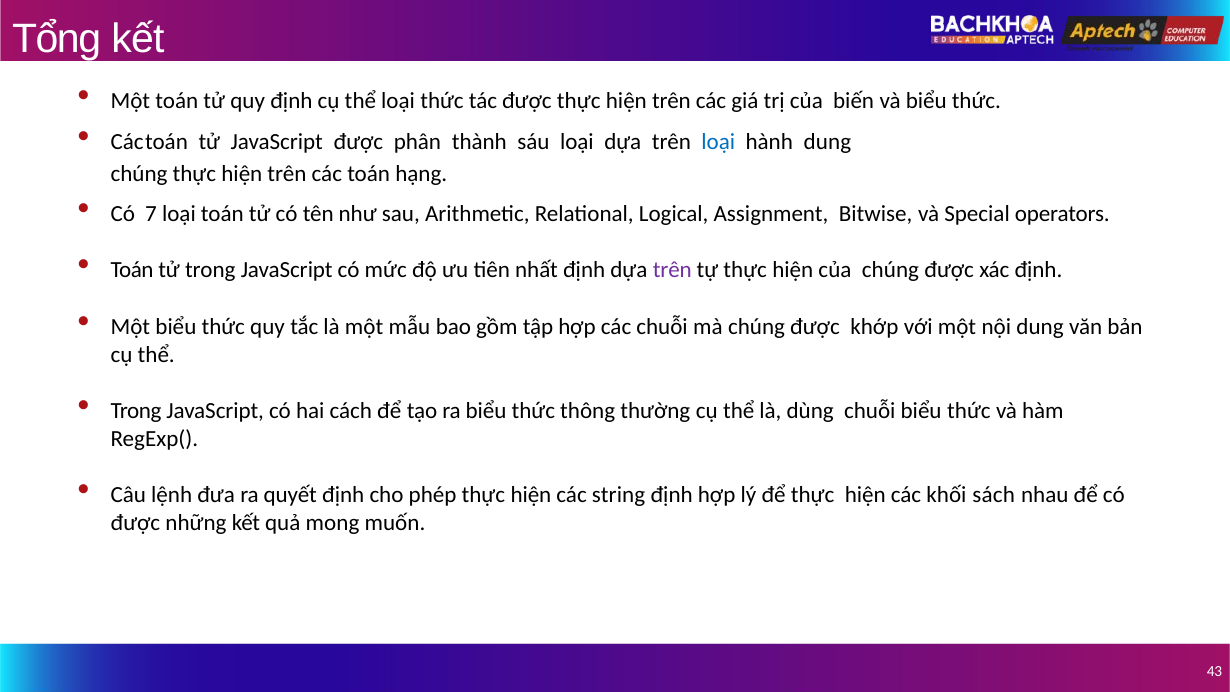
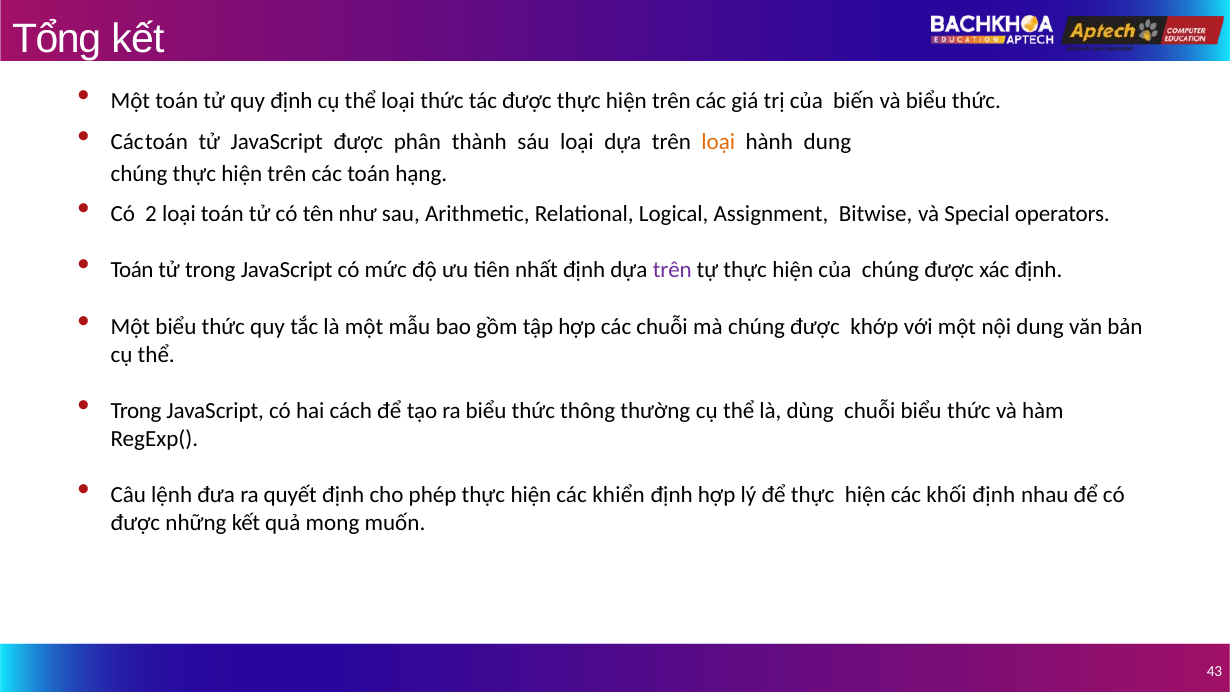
loại at (718, 142) colour: blue -> orange
7: 7 -> 2
string: string -> khiển
khối sách: sách -> định
